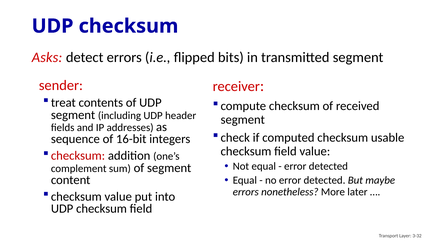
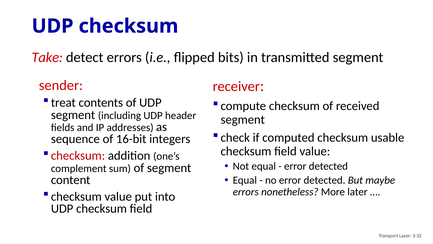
Asks: Asks -> Take
